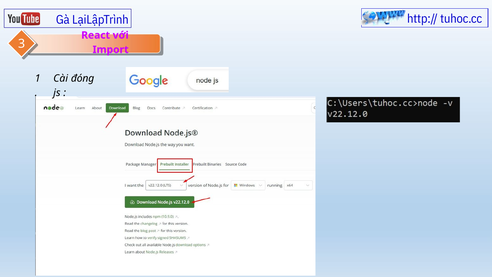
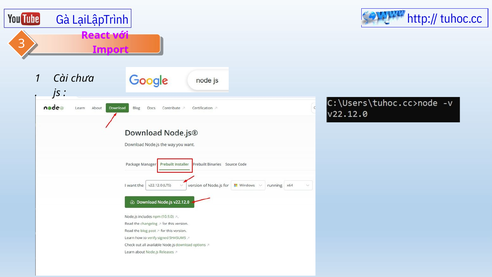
đóng: đóng -> chưa
